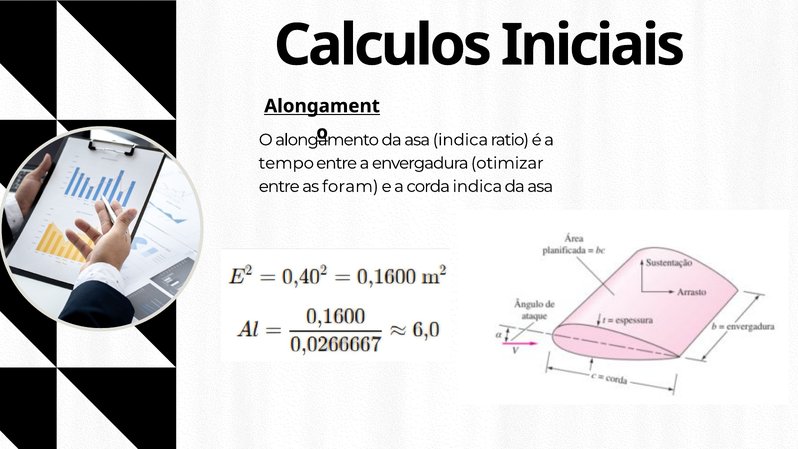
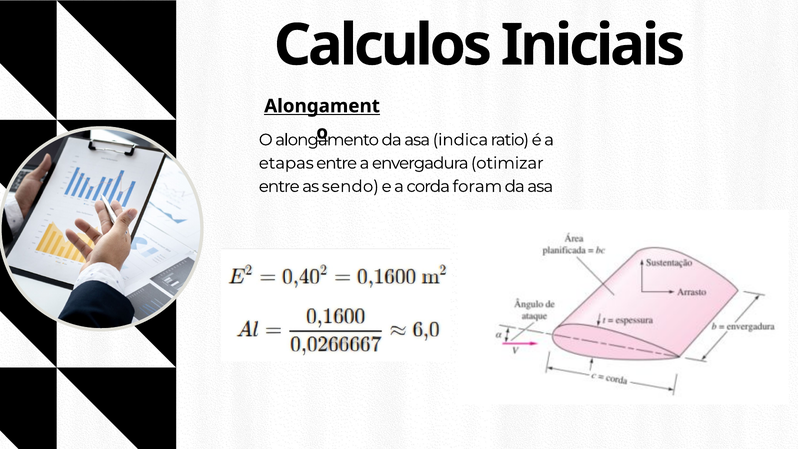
tempo: tempo -> etapas
foram: foram -> sendo
corda indica: indica -> foram
